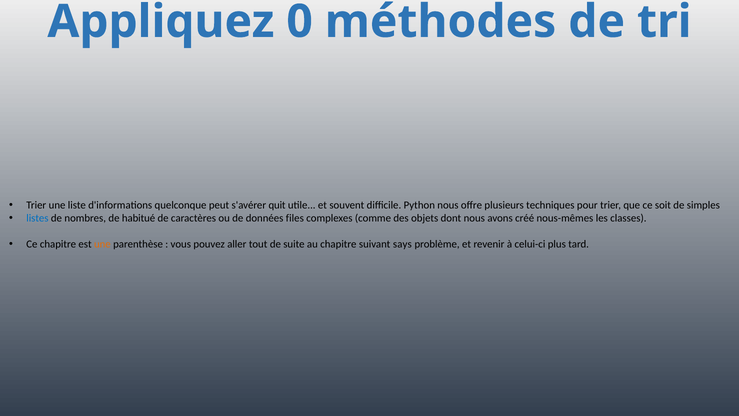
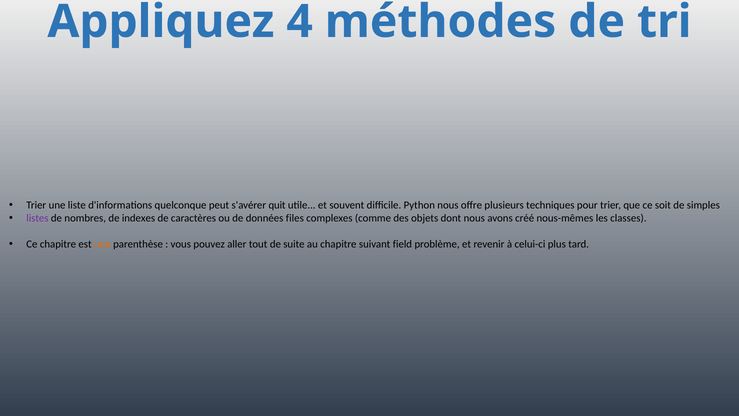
0: 0 -> 4
listes colour: blue -> purple
habitué: habitué -> indexes
says: says -> field
